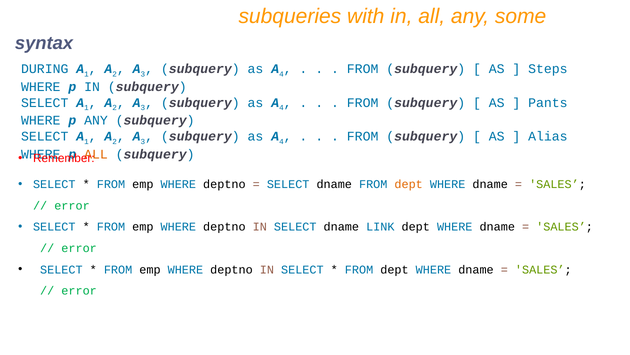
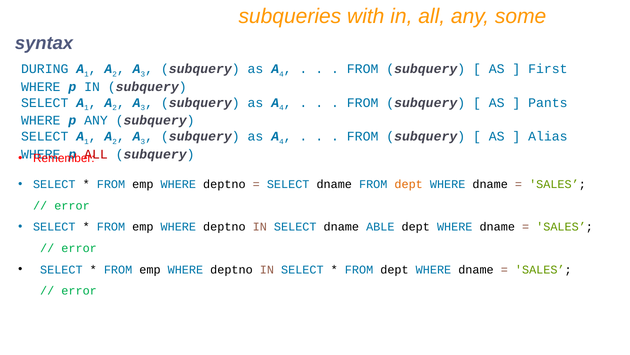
Steps: Steps -> First
ALL at (96, 154) colour: orange -> red
LINK: LINK -> ABLE
